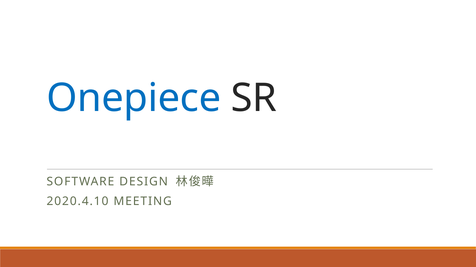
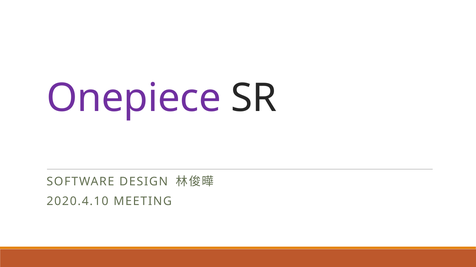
Onepiece colour: blue -> purple
